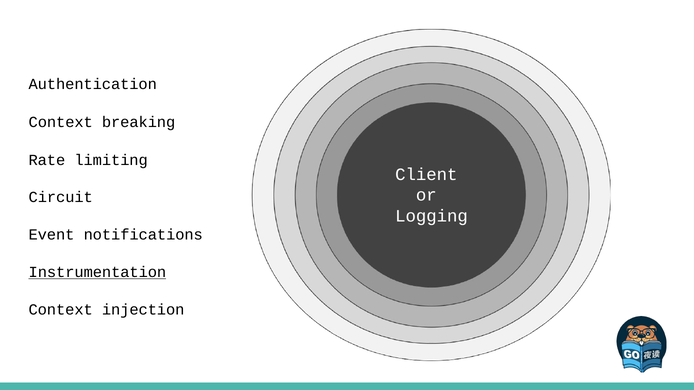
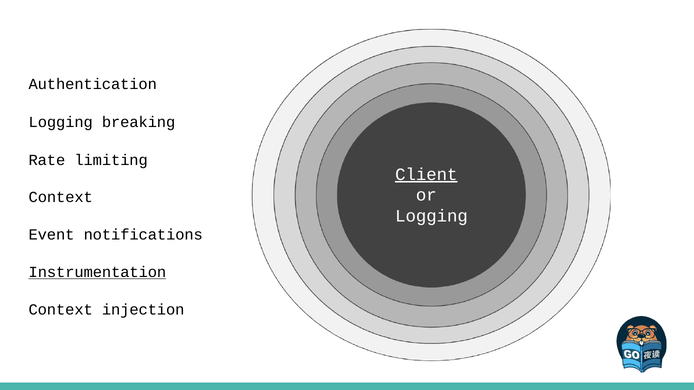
Context at (61, 122): Context -> Logging
Client underline: none -> present
Circuit at (61, 197): Circuit -> Context
